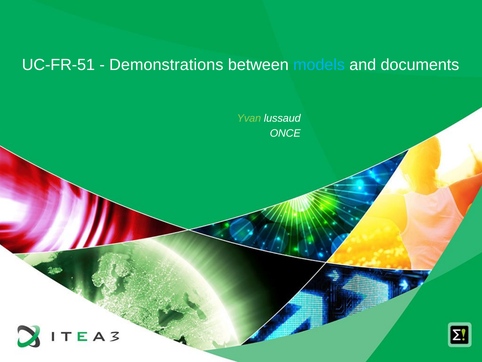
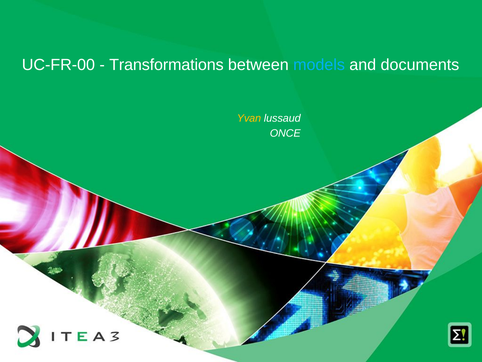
UC-FR-51: UC-FR-51 -> UC-FR-00
Demonstrations: Demonstrations -> Transformations
Yvan colour: light green -> yellow
